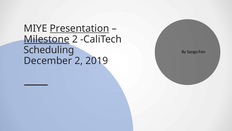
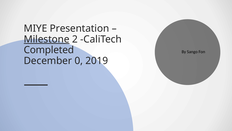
Presentation underline: present -> none
Scheduling: Scheduling -> Completed
December 2: 2 -> 0
